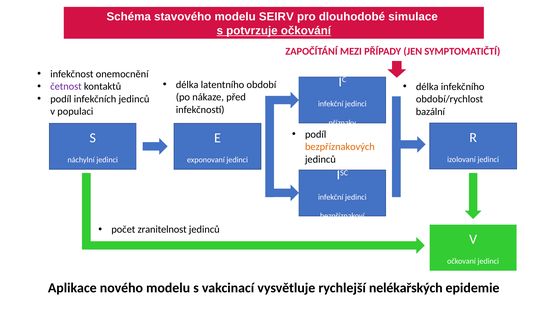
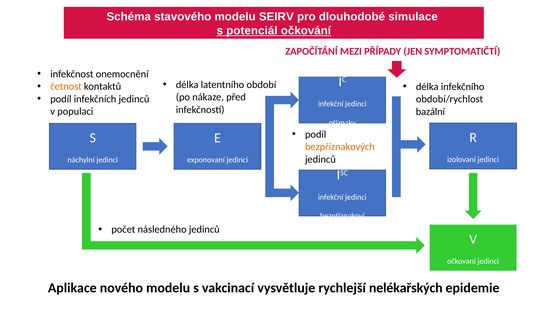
potvrzuje: potvrzuje -> potenciál
četnost colour: purple -> orange
zranitelnost: zranitelnost -> následného
